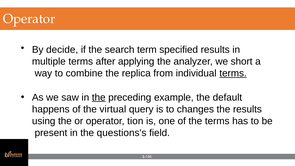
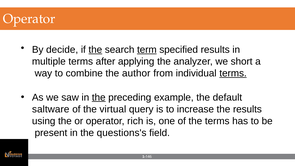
the at (95, 50) underline: none -> present
term underline: none -> present
replica: replica -> author
happens: happens -> saltware
changes: changes -> increase
tion: tion -> rich
